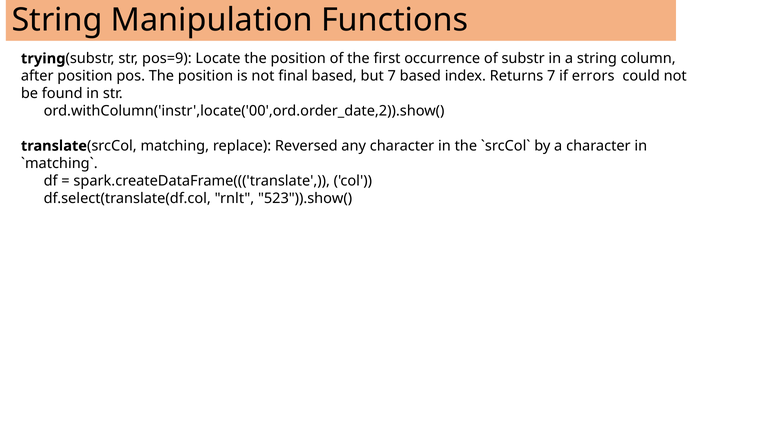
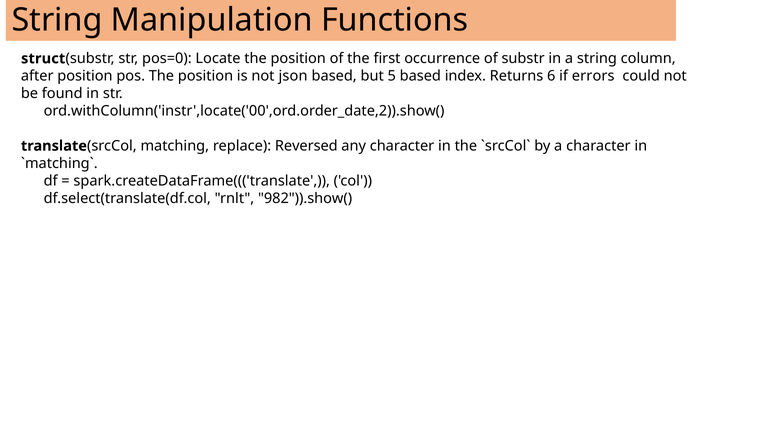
trying: trying -> struct
pos=9: pos=9 -> pos=0
final: final -> json
but 7: 7 -> 5
Returns 7: 7 -> 6
523")).show(: 523")).show( -> 982")).show(
